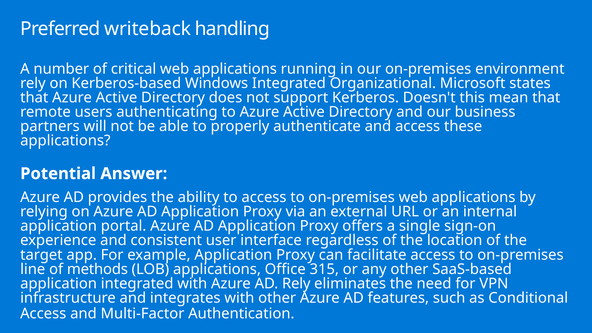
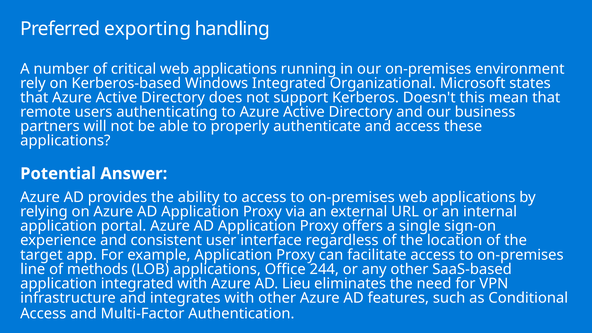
writeback: writeback -> exporting
315: 315 -> 244
AD Rely: Rely -> Lieu
